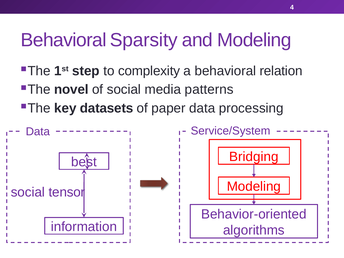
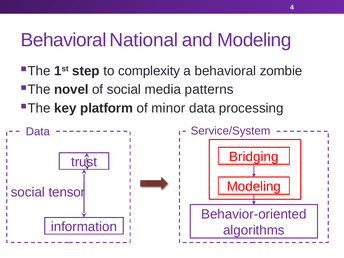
Sparsity: Sparsity -> National
relation: relation -> zombie
datasets: datasets -> platform
paper: paper -> minor
best: best -> trust
